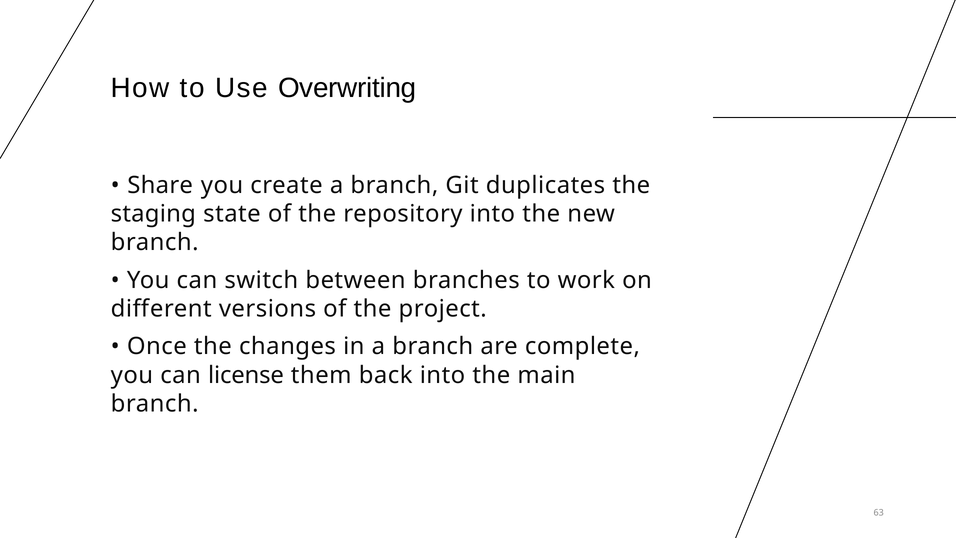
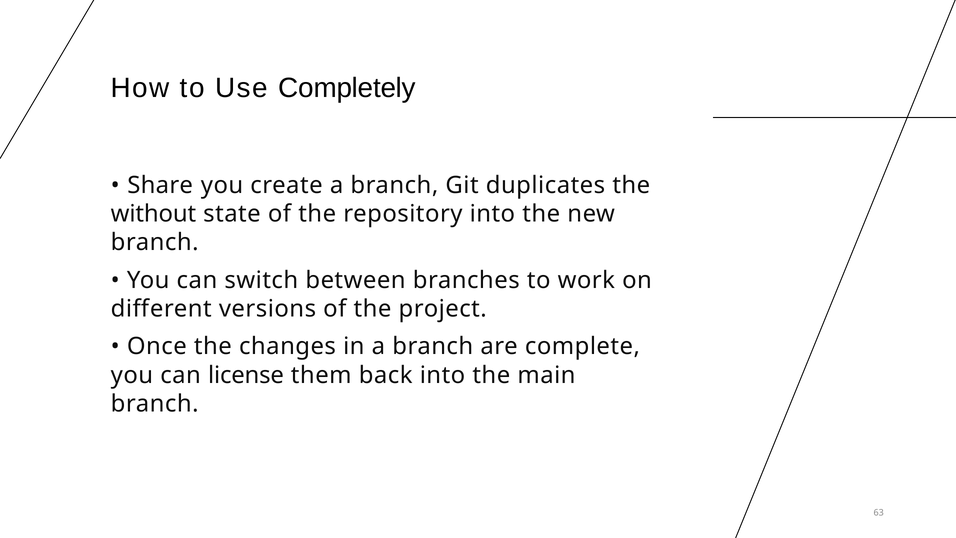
Overwriting: Overwriting -> Completely
staging: staging -> without
